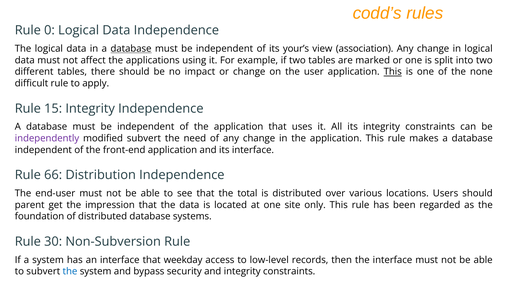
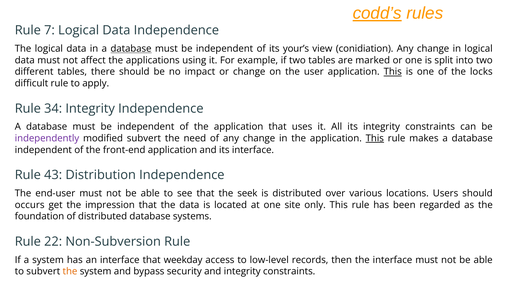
codd’s underline: none -> present
0: 0 -> 7
association: association -> conidiation
none: none -> locks
15: 15 -> 34
This at (375, 138) underline: none -> present
66: 66 -> 43
total: total -> seek
parent: parent -> occurs
30: 30 -> 22
the at (70, 271) colour: blue -> orange
